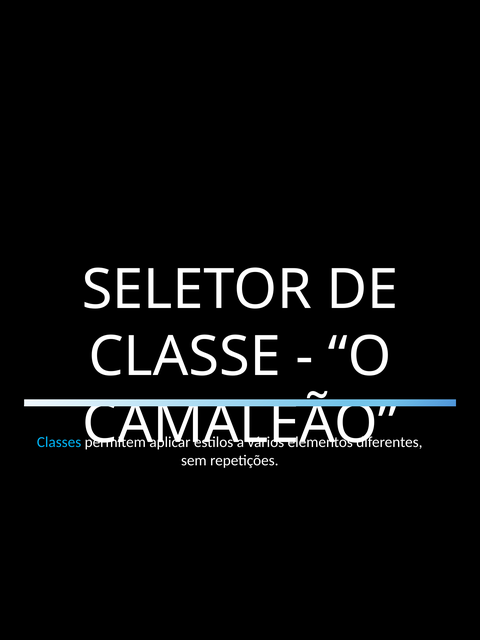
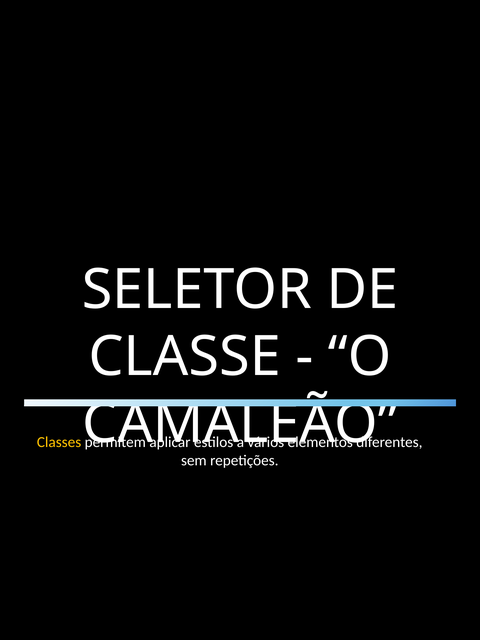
Classes colour: light blue -> yellow
